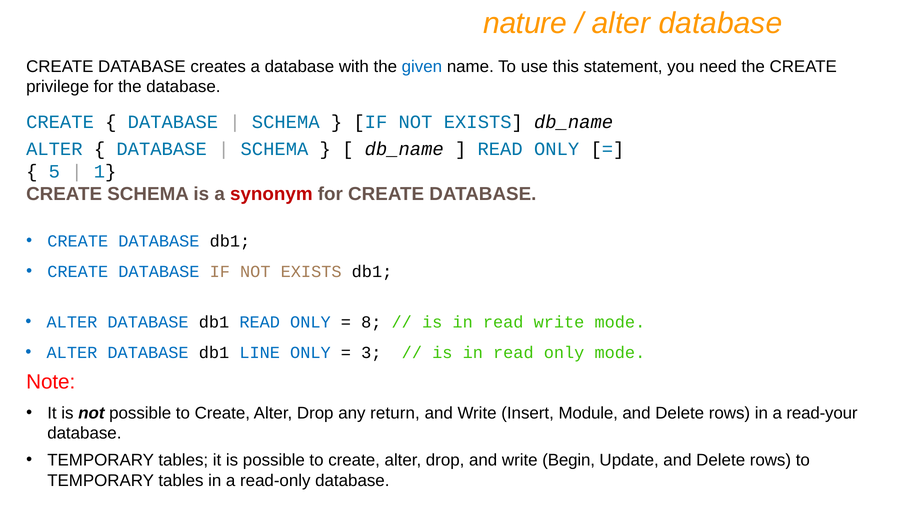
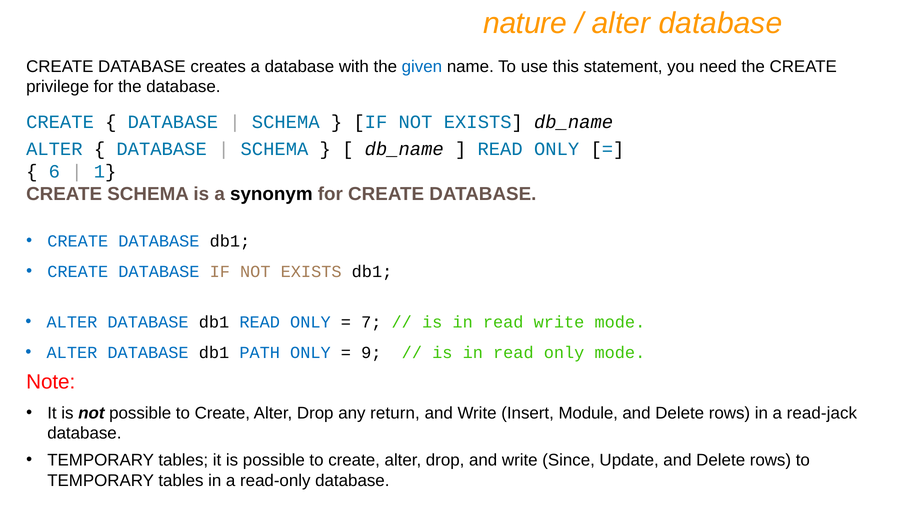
5: 5 -> 6
synonym colour: red -> black
8: 8 -> 7
LINE: LINE -> PATH
3: 3 -> 9
read-your: read-your -> read-jack
Begin: Begin -> Since
